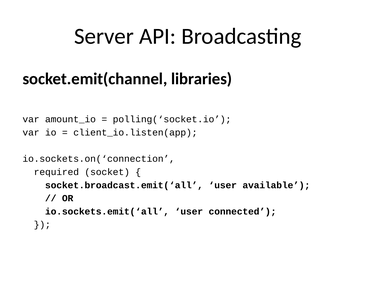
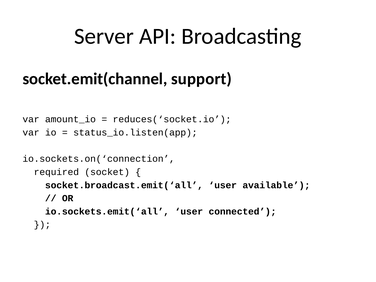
libraries: libraries -> support
polling(‘socket.io: polling(‘socket.io -> reduces(‘socket.io
client_io.listen(app: client_io.listen(app -> status_io.listen(app
